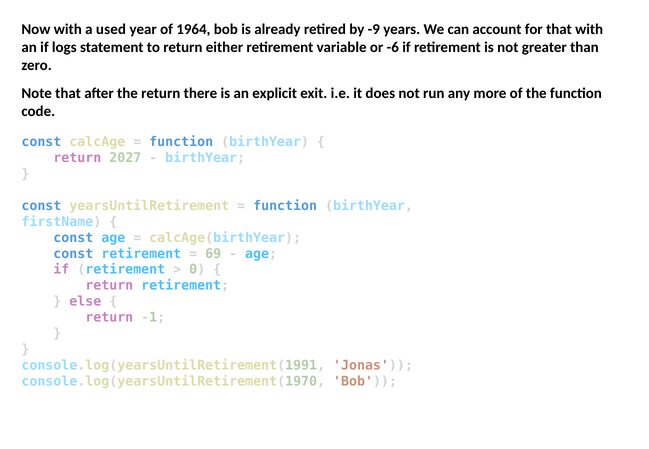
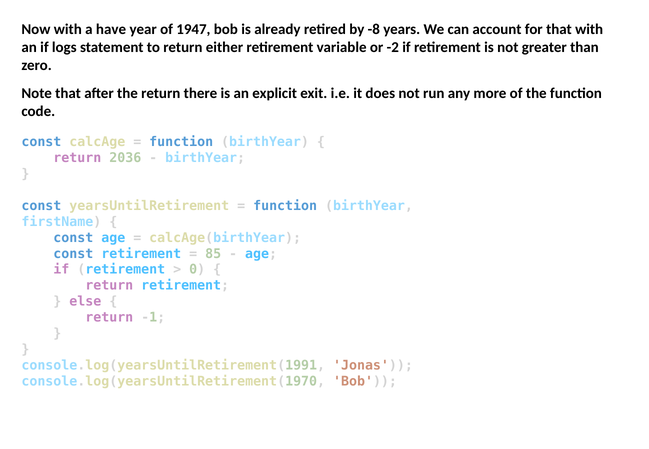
used: used -> have
1964: 1964 -> 1947
-9: -9 -> -8
-6: -6 -> -2
2027: 2027 -> 2036
69: 69 -> 85
